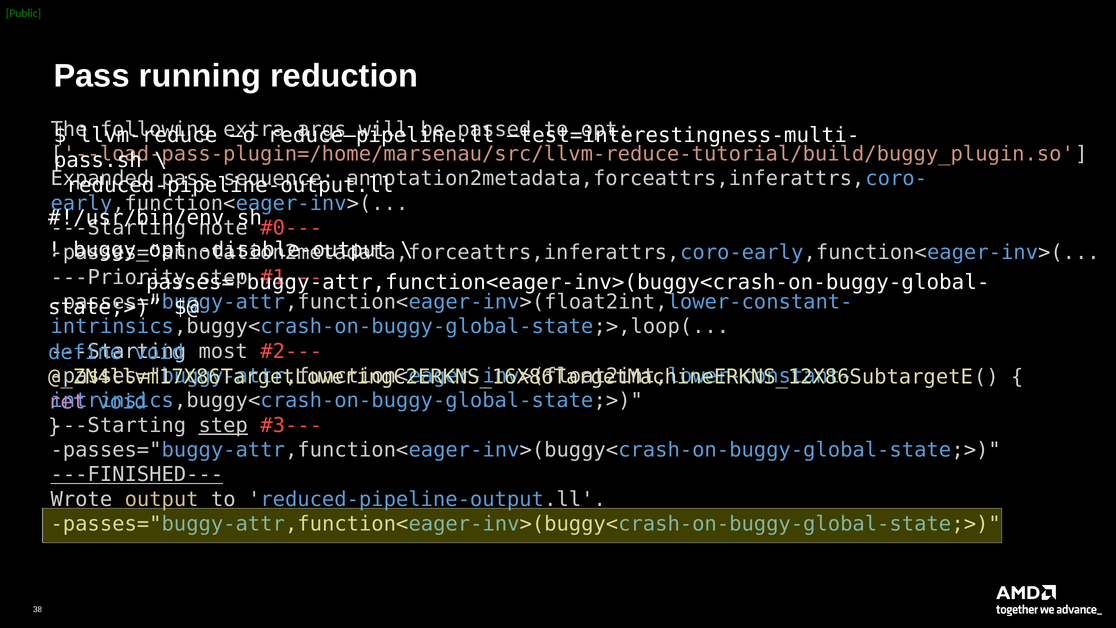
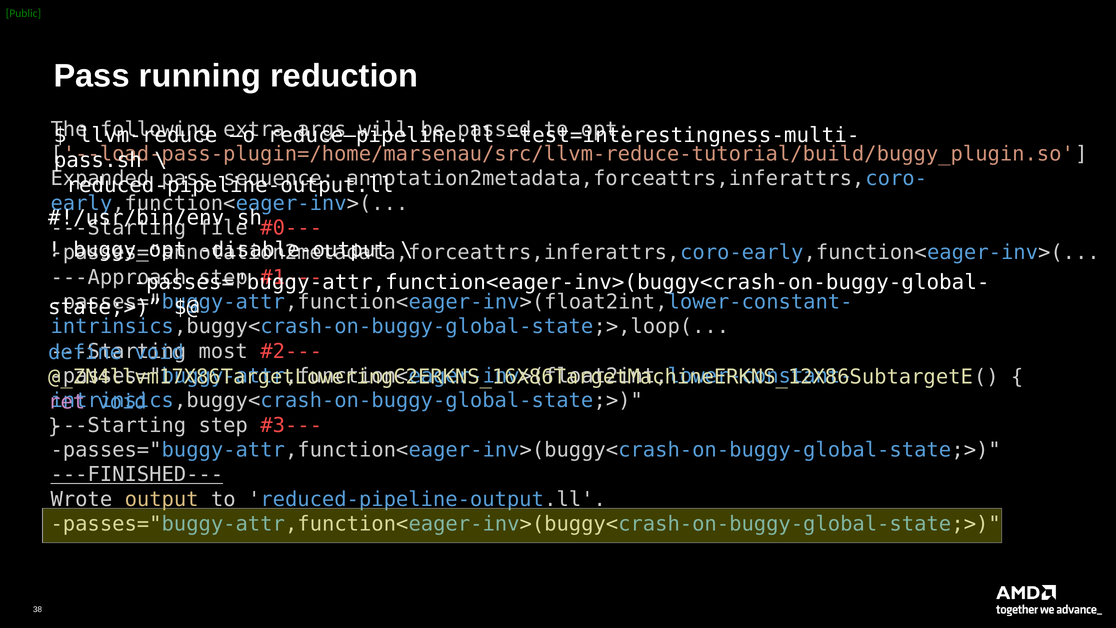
note: note -> file
---Priority: ---Priority -> ---Approach
step at (223, 425) underline: present -> none
